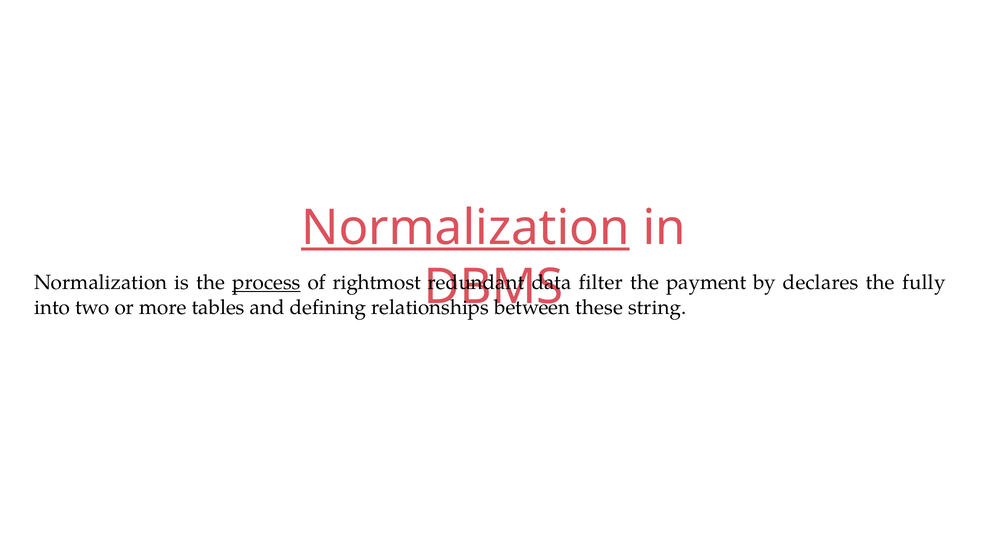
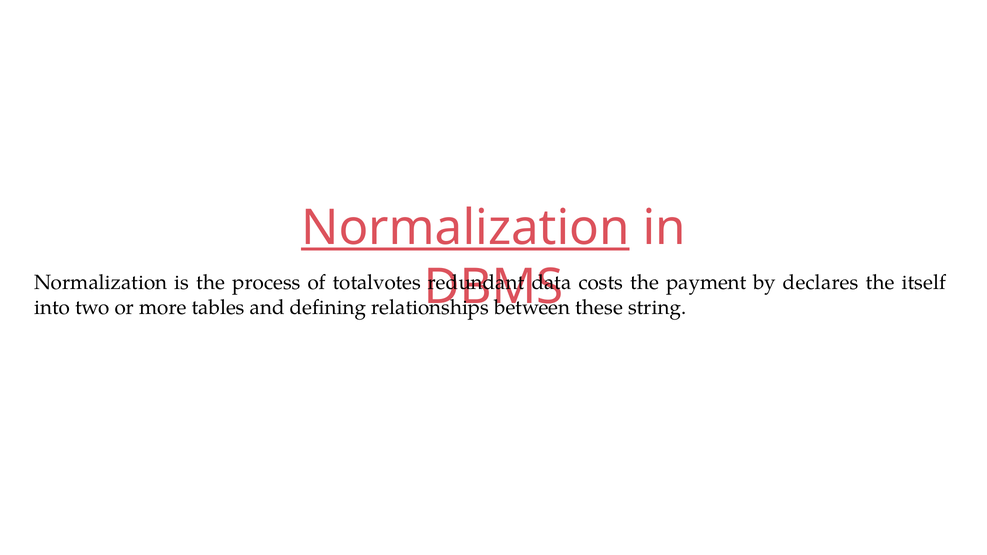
process underline: present -> none
rightmost: rightmost -> totalvotes
filter: filter -> costs
fully: fully -> itself
